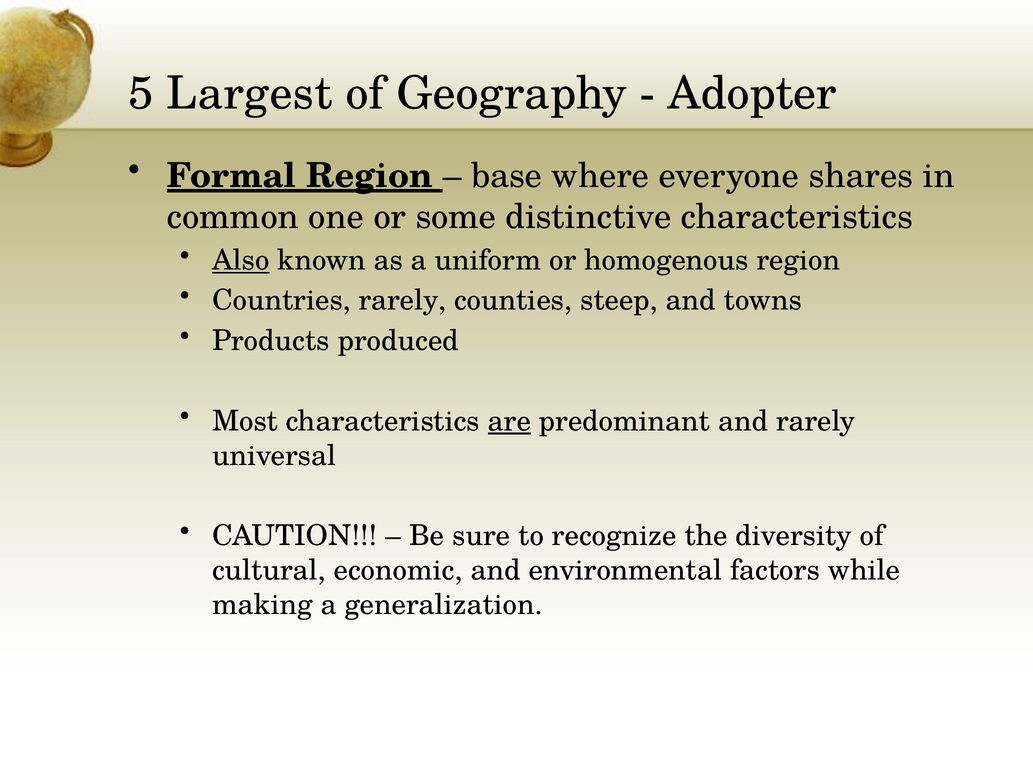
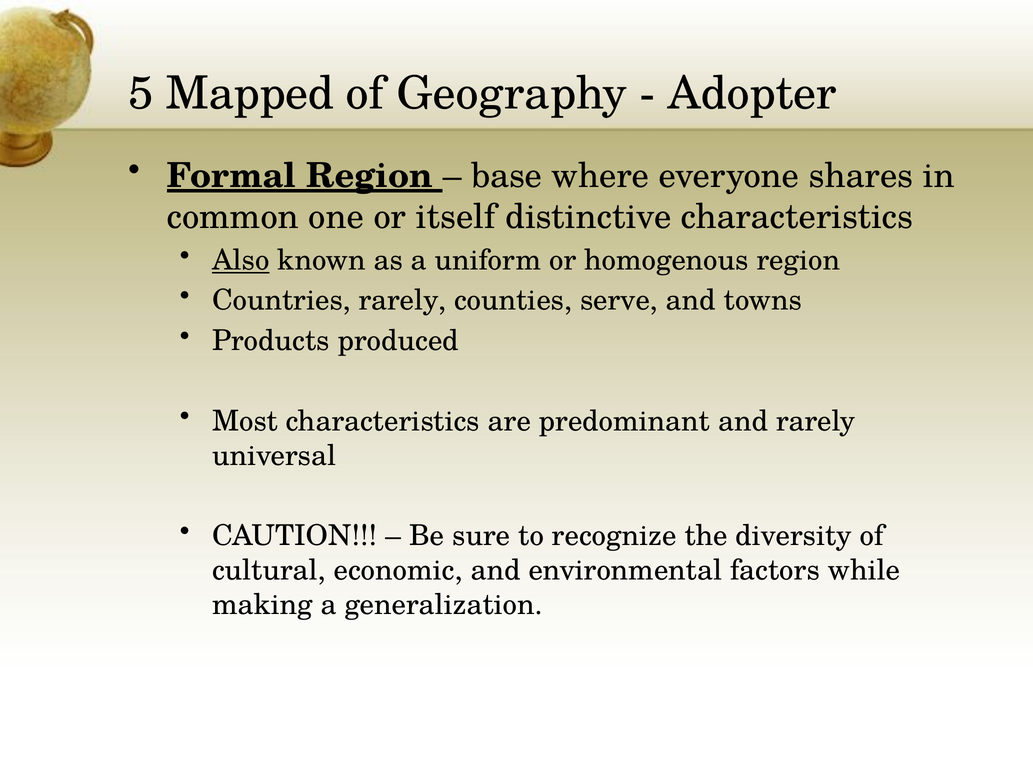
Largest: Largest -> Mapped
some: some -> itself
steep: steep -> serve
are underline: present -> none
